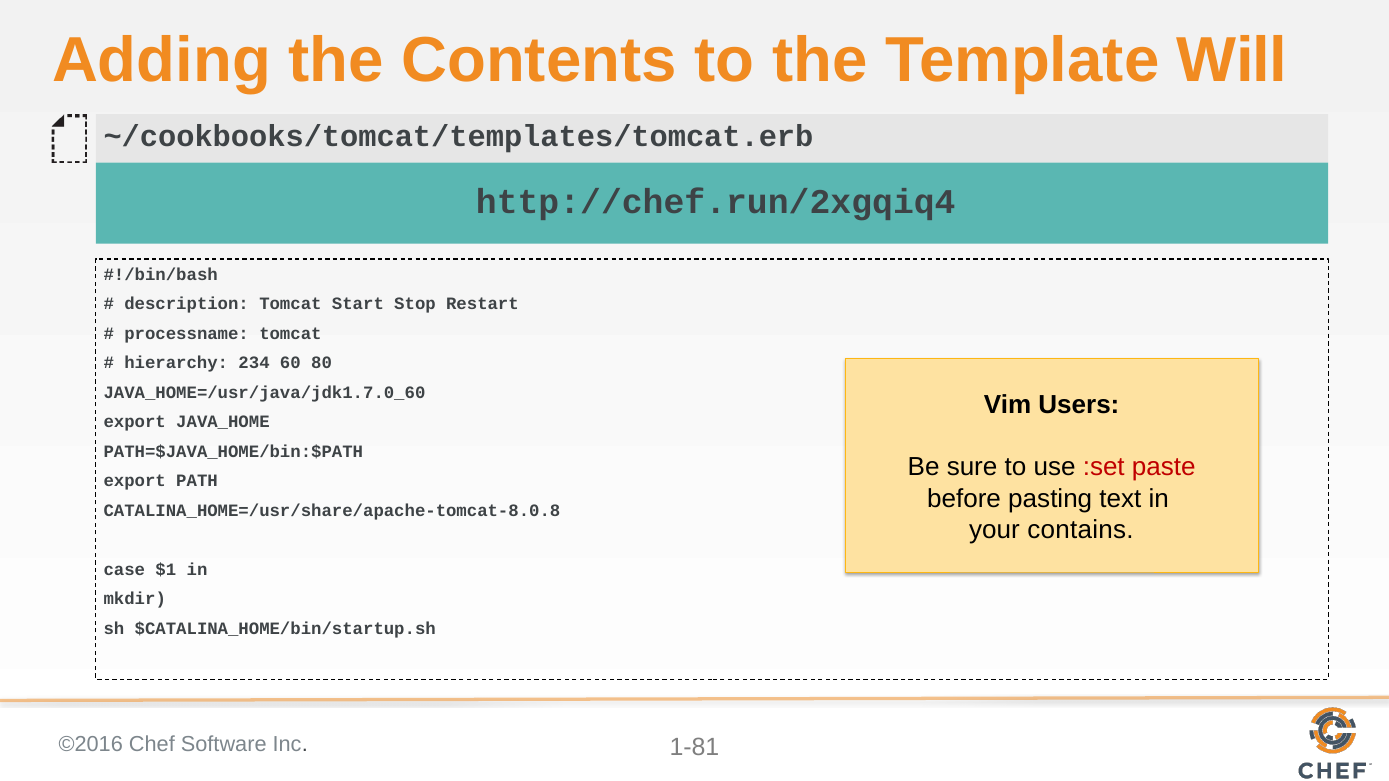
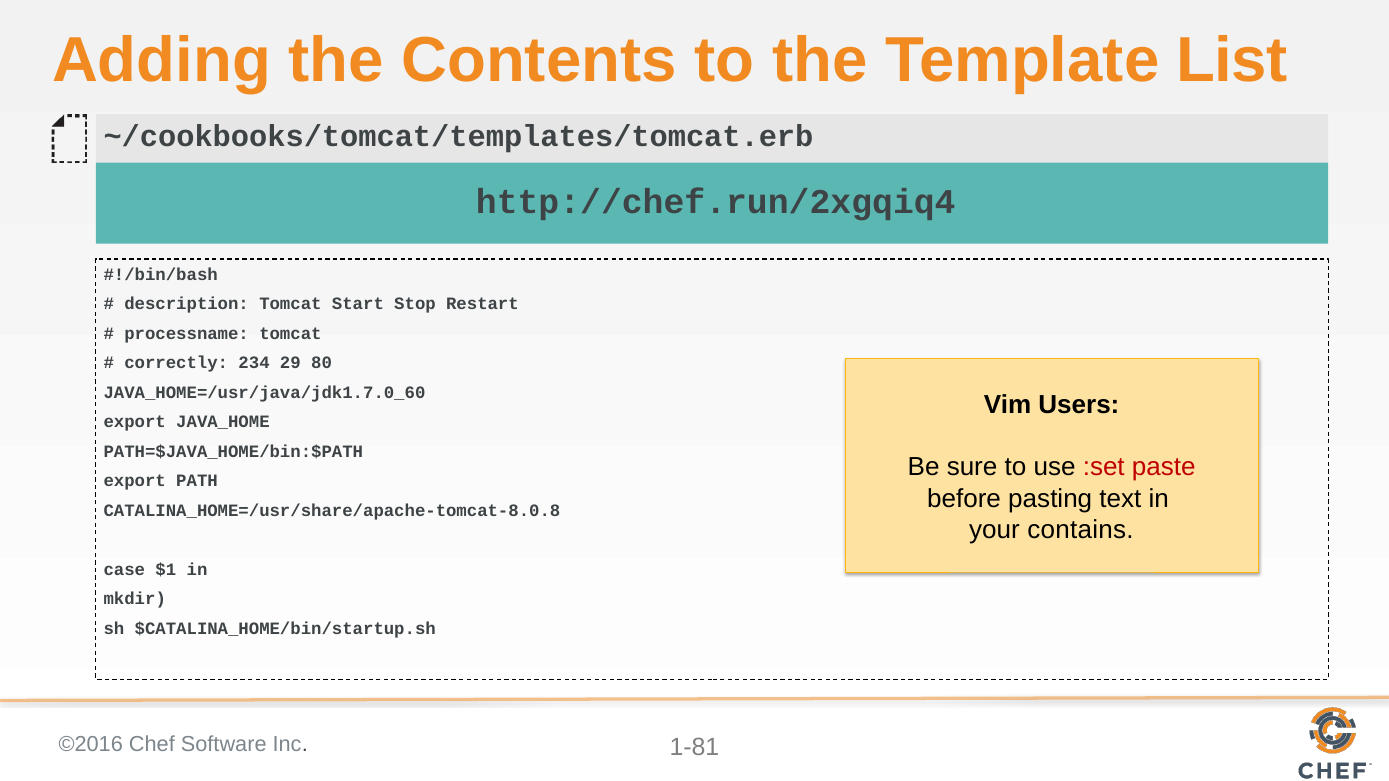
Will: Will -> List
hierarchy: hierarchy -> correctly
60: 60 -> 29
